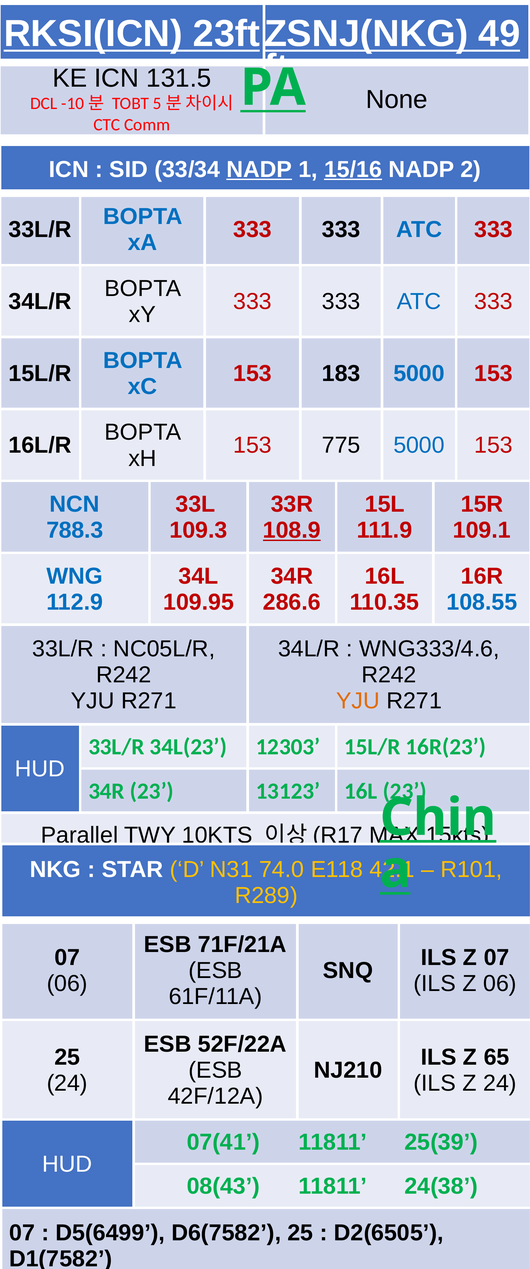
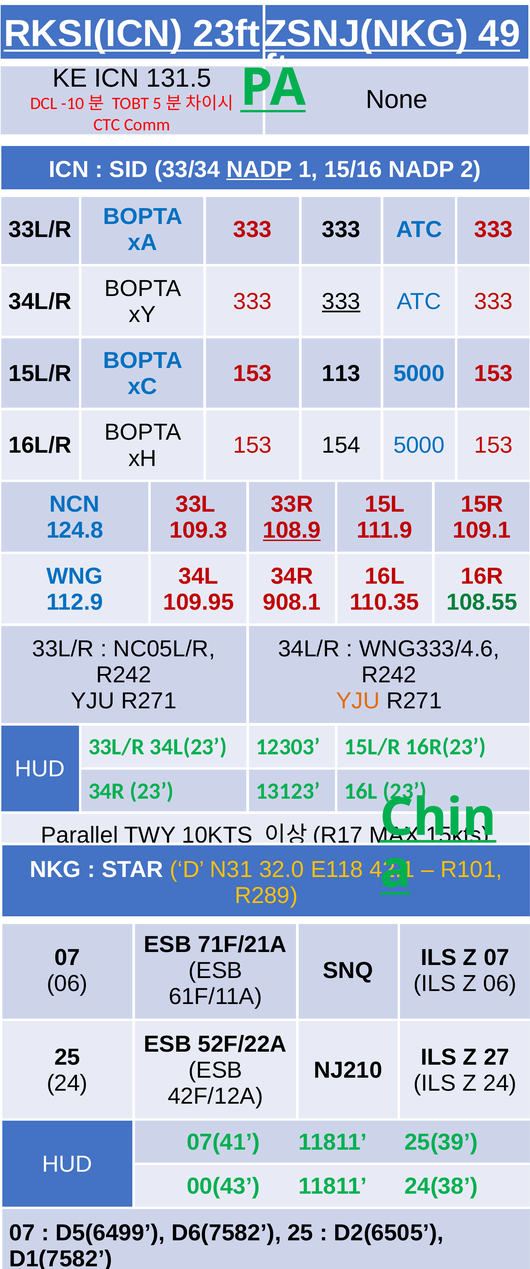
15/16 underline: present -> none
333 at (341, 301) underline: none -> present
183: 183 -> 113
775: 775 -> 154
788.3: 788.3 -> 124.8
286.6: 286.6 -> 908.1
108.55 colour: blue -> green
74.0: 74.0 -> 32.0
65: 65 -> 27
08(43: 08(43 -> 00(43
